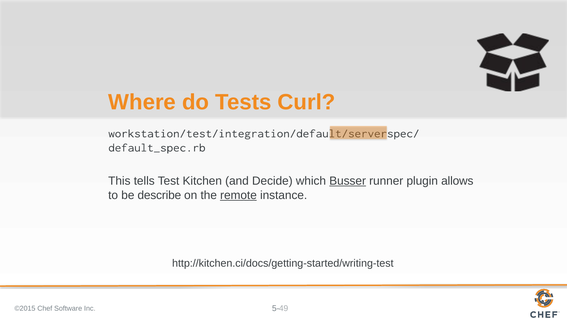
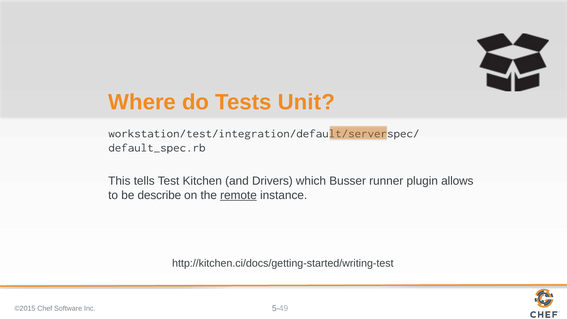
Curl: Curl -> Unit
Decide: Decide -> Drivers
Busser underline: present -> none
